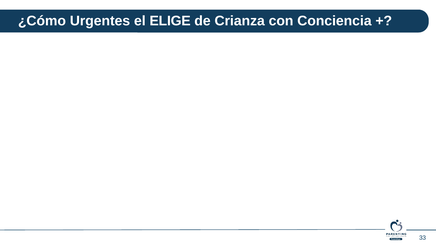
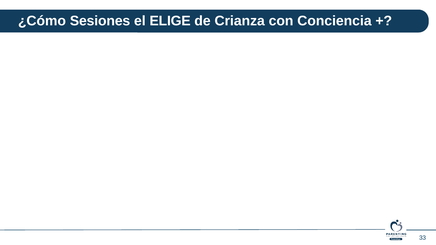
Urgentes: Urgentes -> Sesiones
